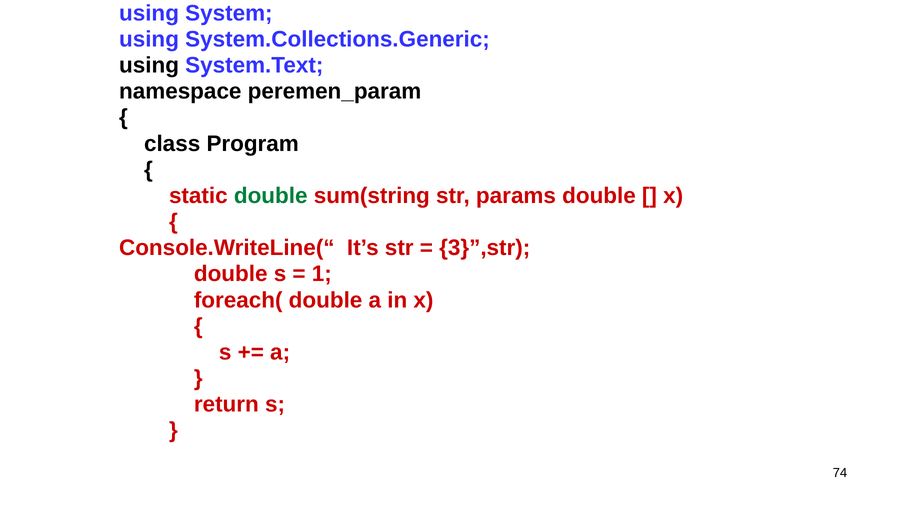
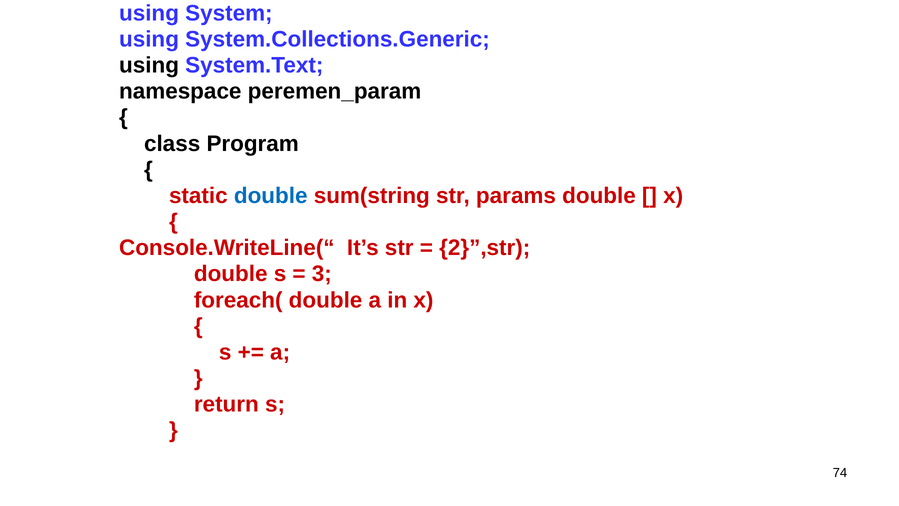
double at (271, 196) colour: green -> blue
3}”,str: 3}”,str -> 2}”,str
1: 1 -> 3
